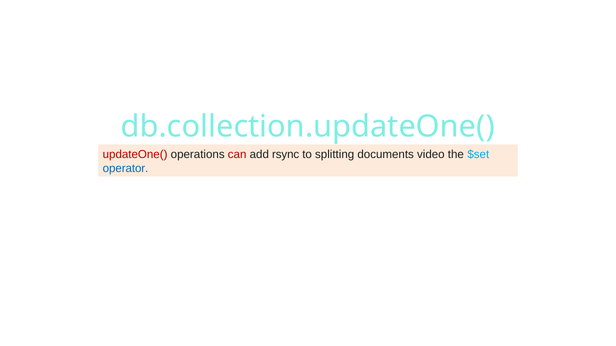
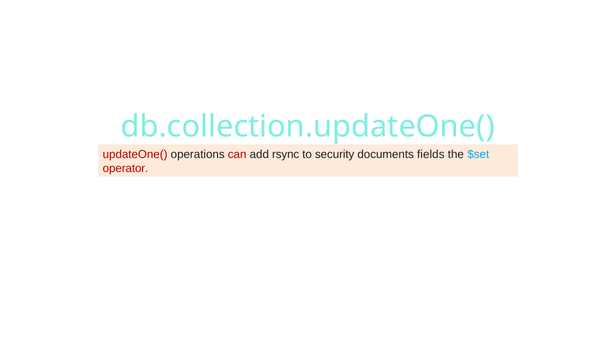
splitting: splitting -> security
video: video -> fields
operator colour: blue -> red
